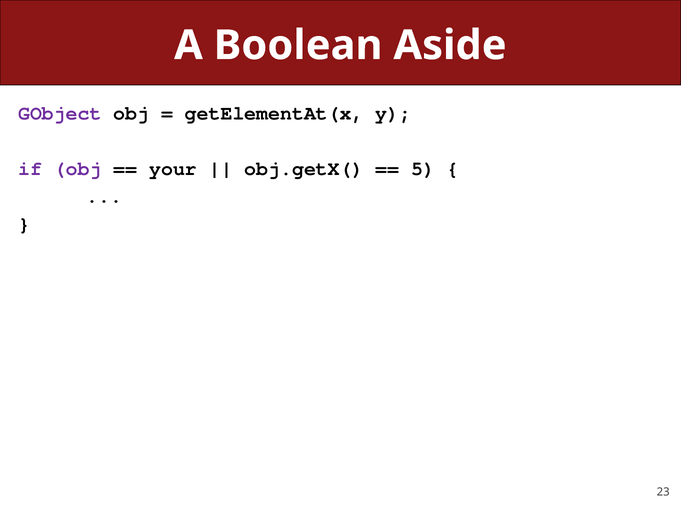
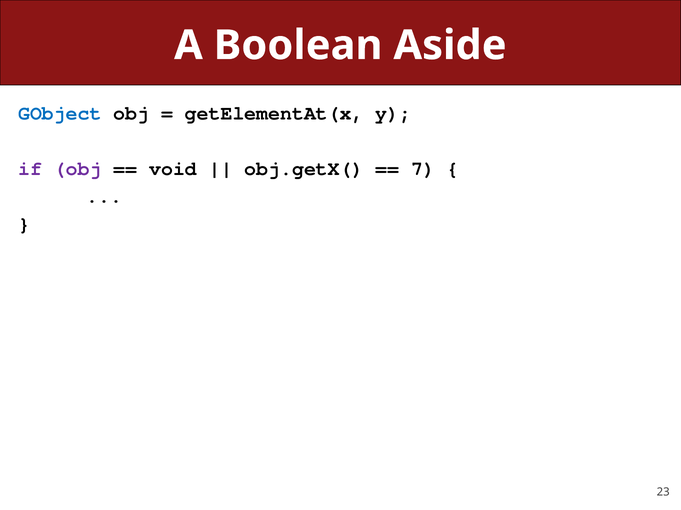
GObject colour: purple -> blue
your: your -> void
5: 5 -> 7
